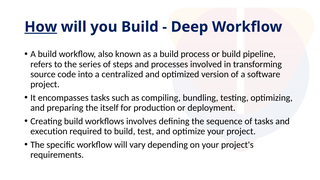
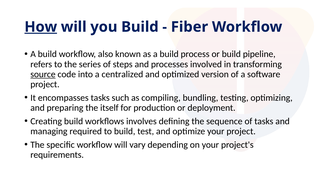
Deep: Deep -> Fiber
source underline: none -> present
execution: execution -> managing
